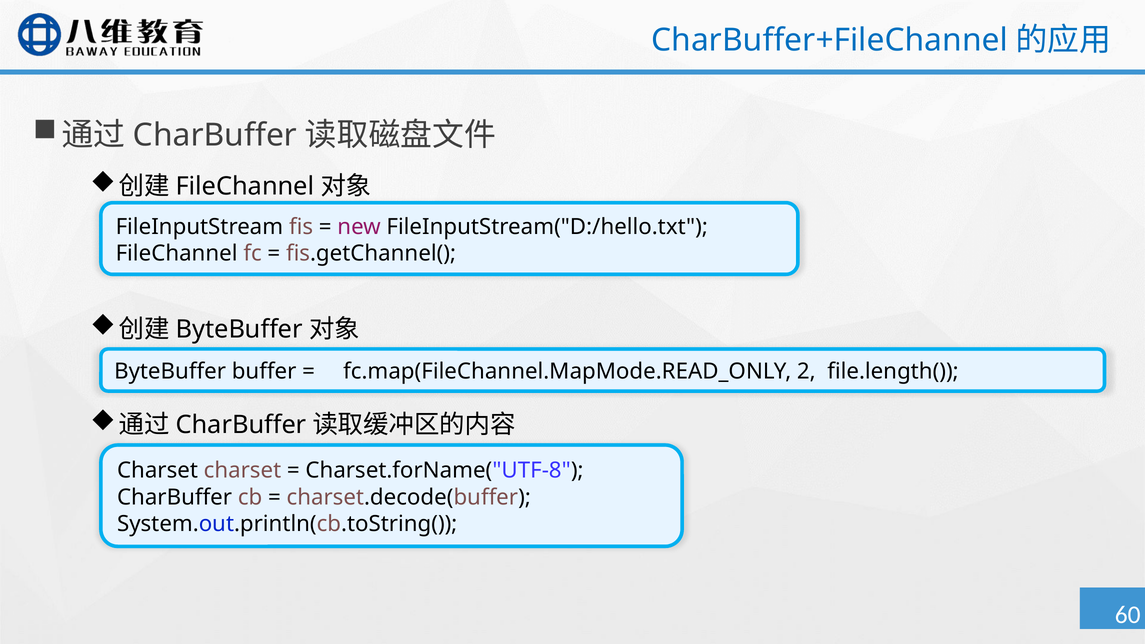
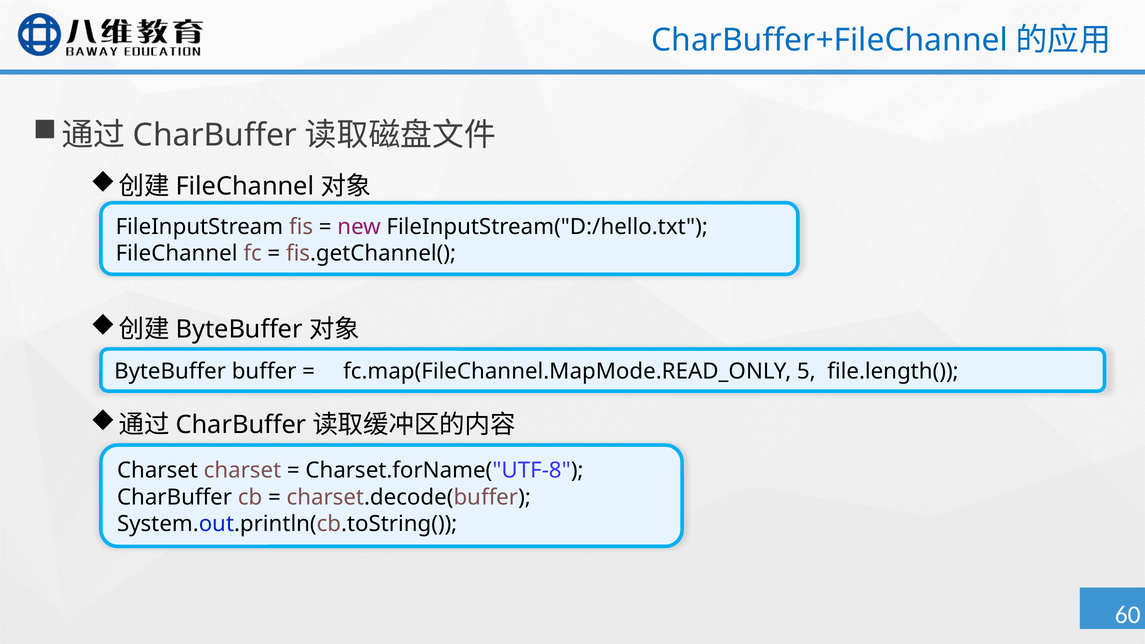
2: 2 -> 5
